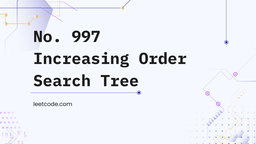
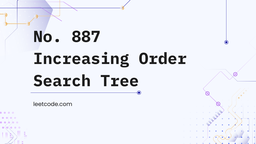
997: 997 -> 887
